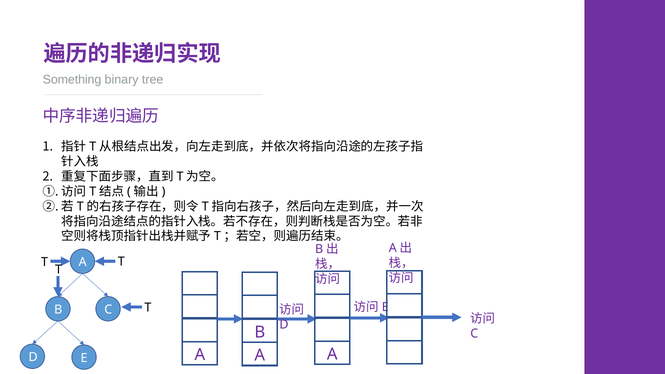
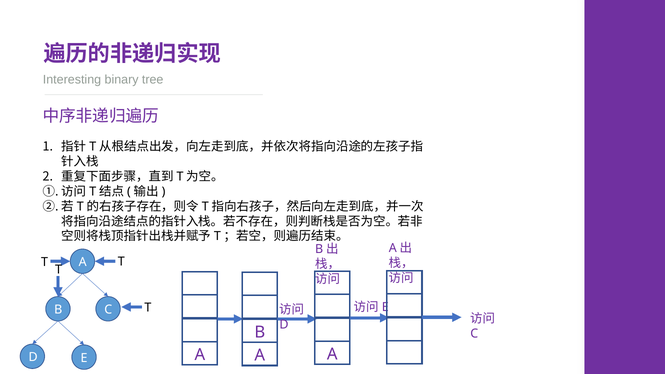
Something: Something -> Interesting
